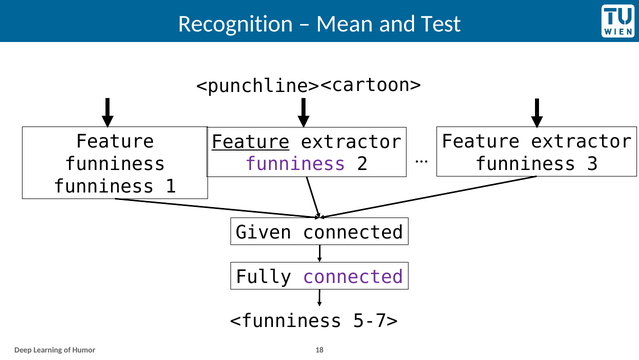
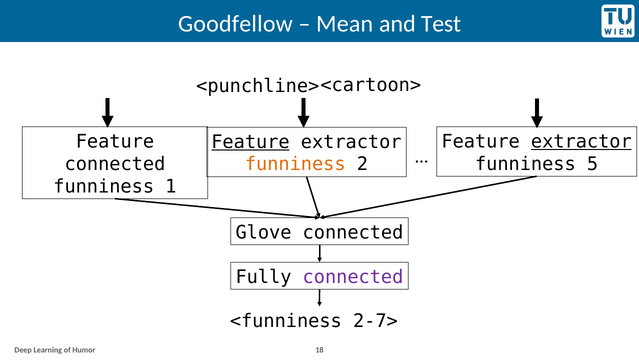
Recognition: Recognition -> Goodfellow
extractor at (581, 141) underline: none -> present
funniness at (115, 164): funniness -> connected
3: 3 -> 5
funniness at (295, 164) colour: purple -> orange
Given: Given -> Glove
5-7>: 5-7> -> 2-7>
